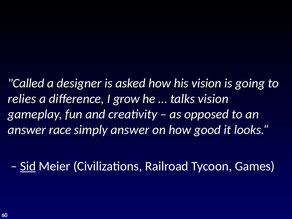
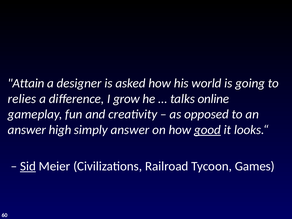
Called: Called -> Attain
his vision: vision -> world
talks vision: vision -> online
race: race -> high
good underline: none -> present
